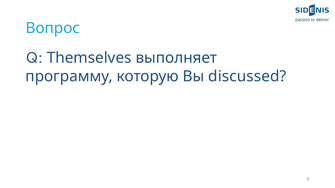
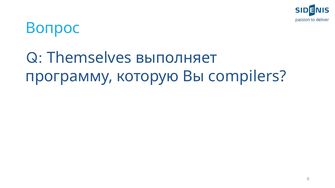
discussed: discussed -> compilers
